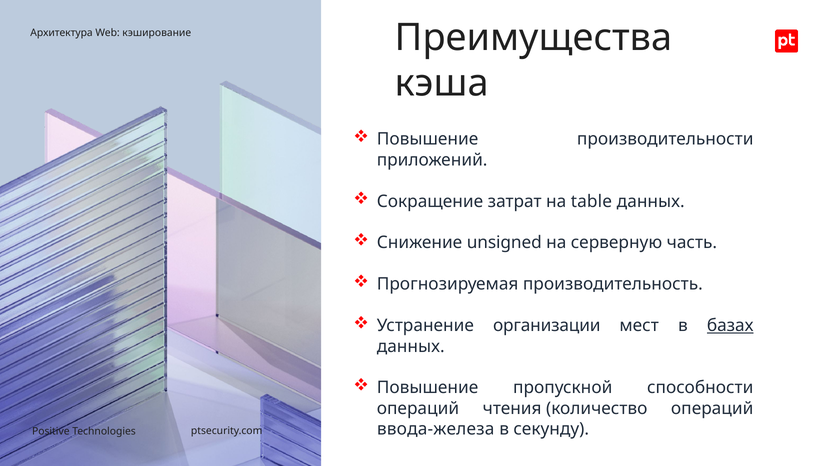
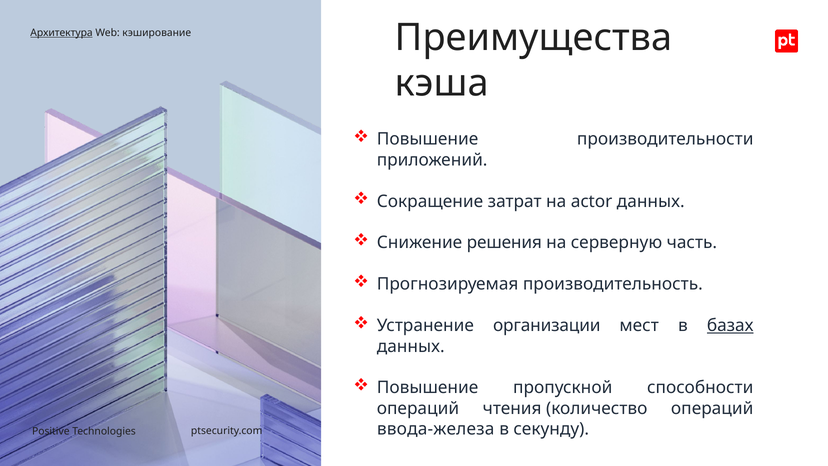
Архитектура underline: none -> present
table: table -> actor
unsigned: unsigned -> решения
